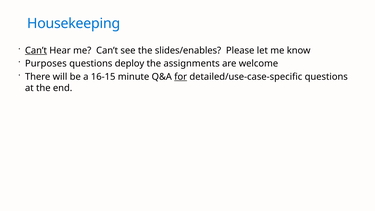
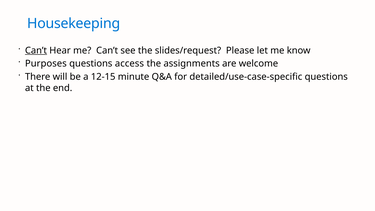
slides/enables: slides/enables -> slides/request
deploy: deploy -> access
16-15: 16-15 -> 12-15
for underline: present -> none
